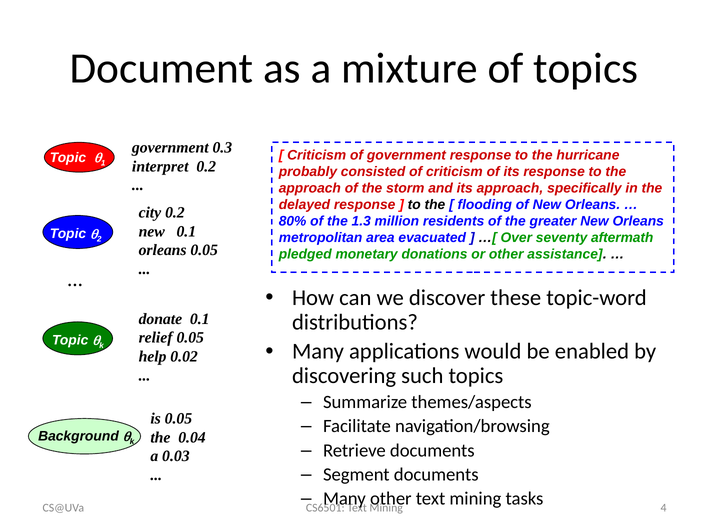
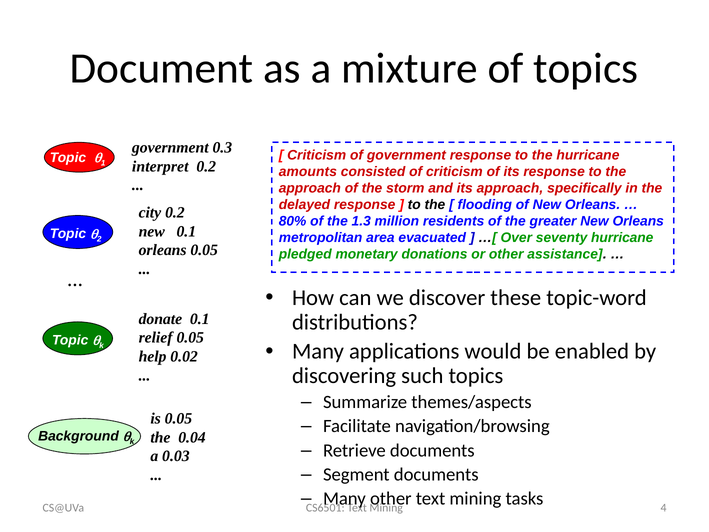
probably: probably -> amounts
seventy aftermath: aftermath -> hurricane
